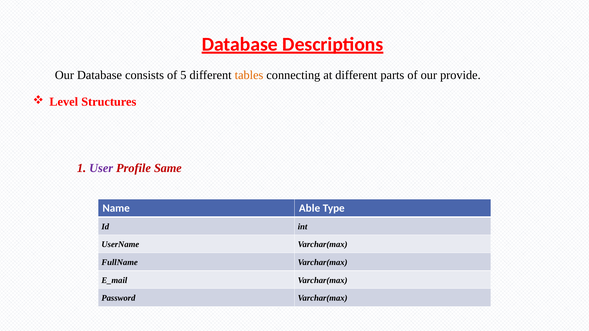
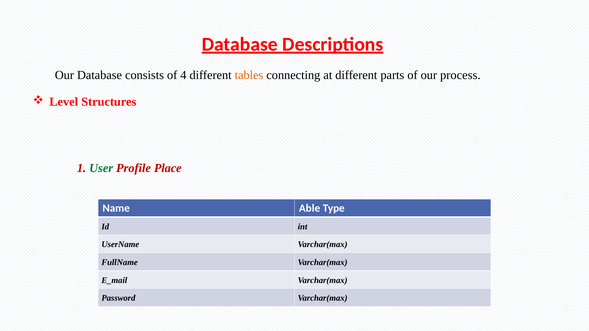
5: 5 -> 4
provide: provide -> process
User colour: purple -> green
Same: Same -> Place
